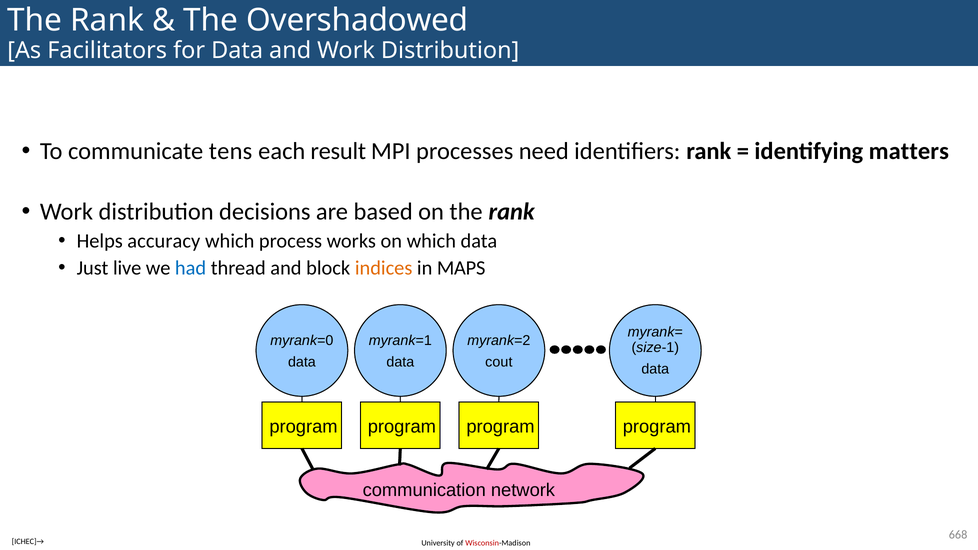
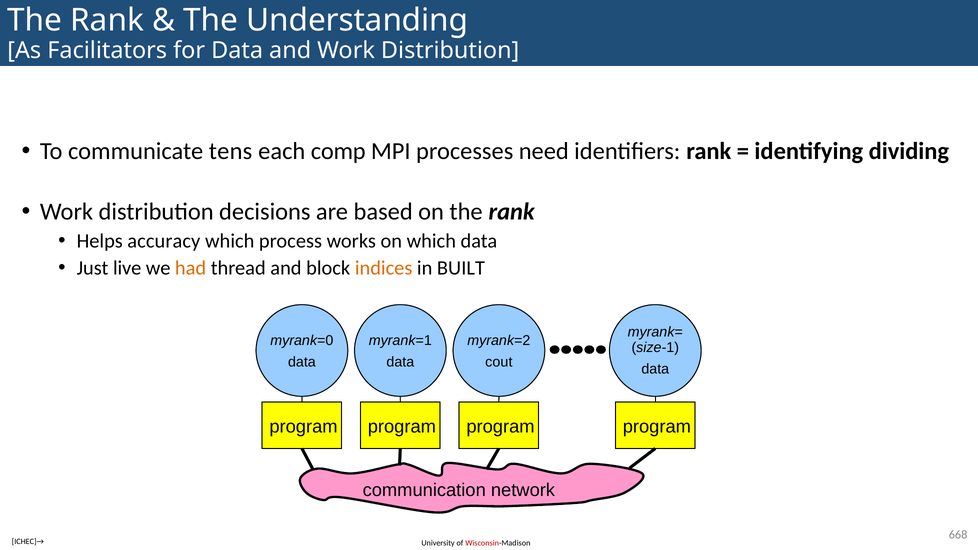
Overshadowed: Overshadowed -> Understanding
result: result -> comp
matters: matters -> dividing
had colour: blue -> orange
MAPS: MAPS -> BUILT
